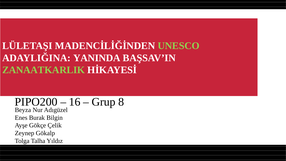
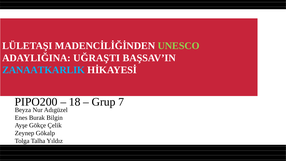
YANINDA: YANINDA -> UĞRAŞTI
ZANAATKARLIK colour: light green -> light blue
16: 16 -> 18
8: 8 -> 7
